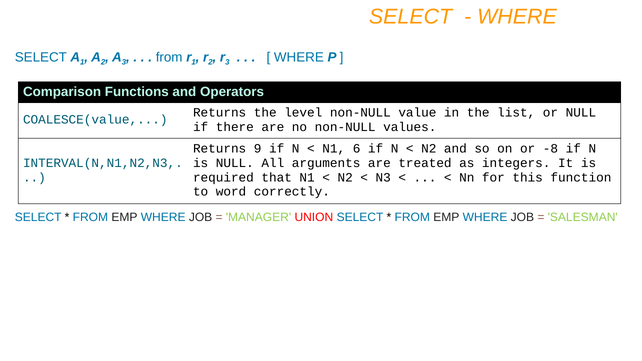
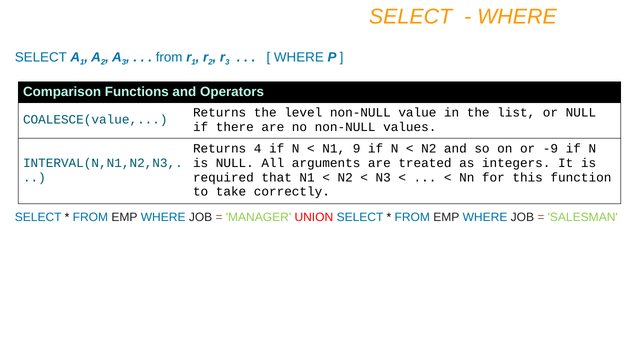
9: 9 -> 4
6: 6 -> 9
-8: -8 -> -9
word: word -> take
